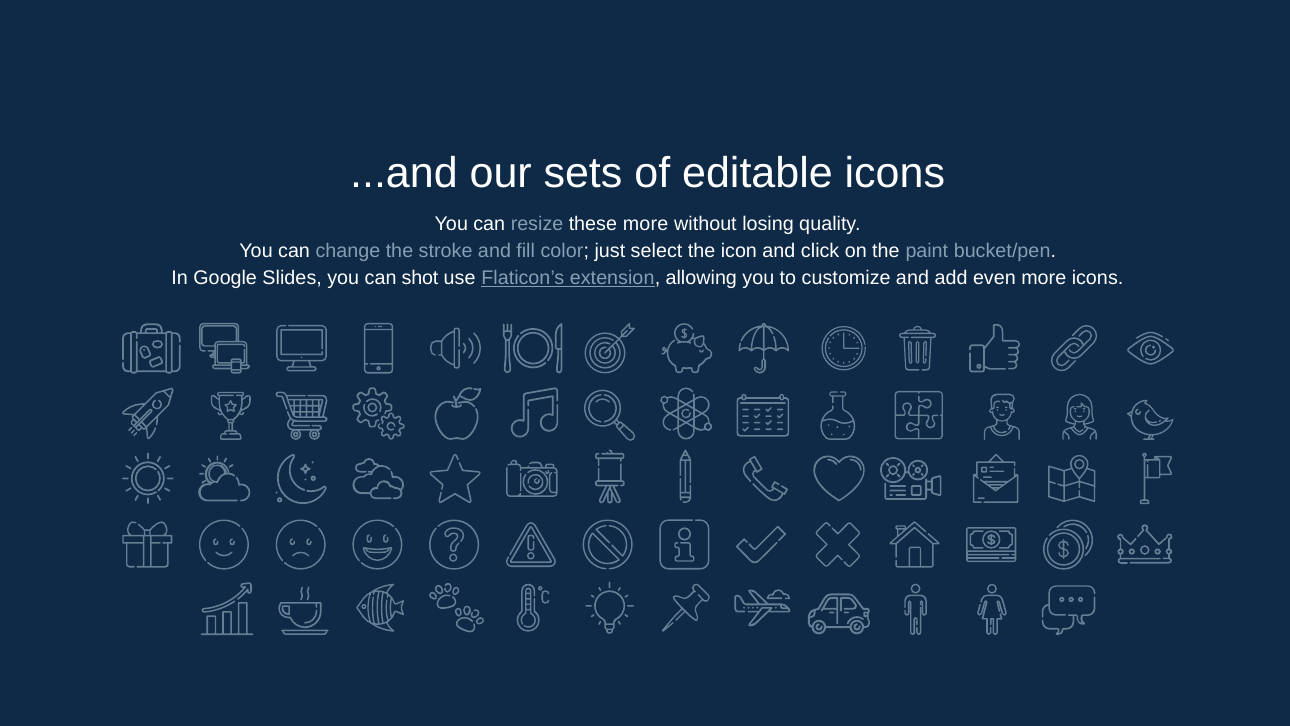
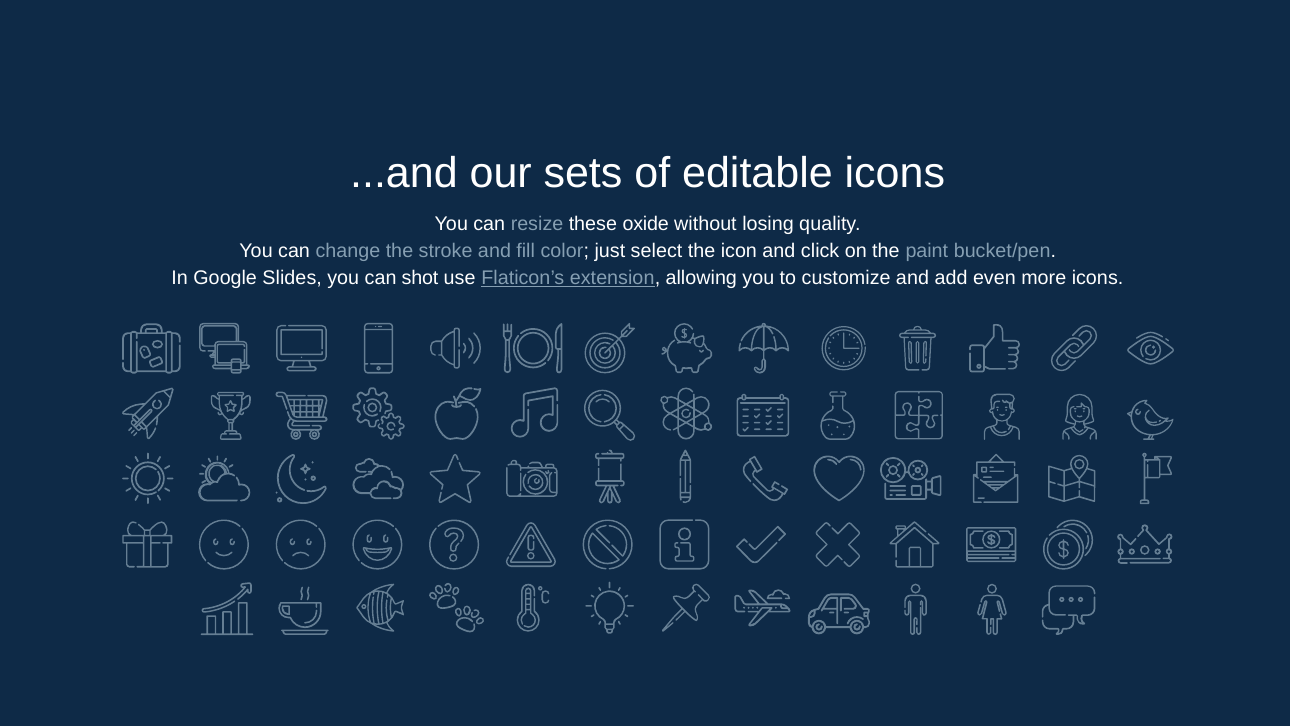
these more: more -> oxide
